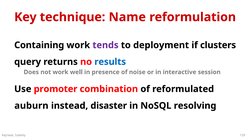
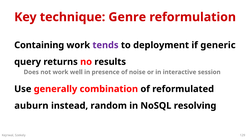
Name: Name -> Genre
clusters: clusters -> generic
results colour: blue -> black
promoter: promoter -> generally
disaster: disaster -> random
